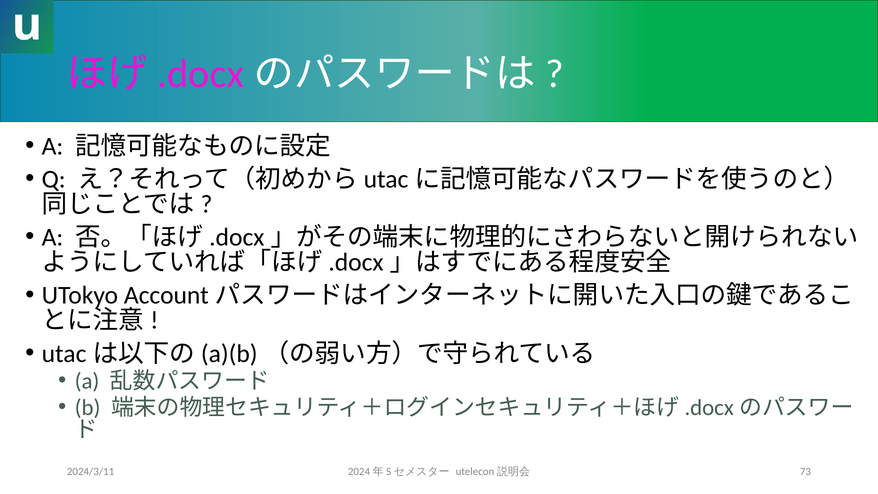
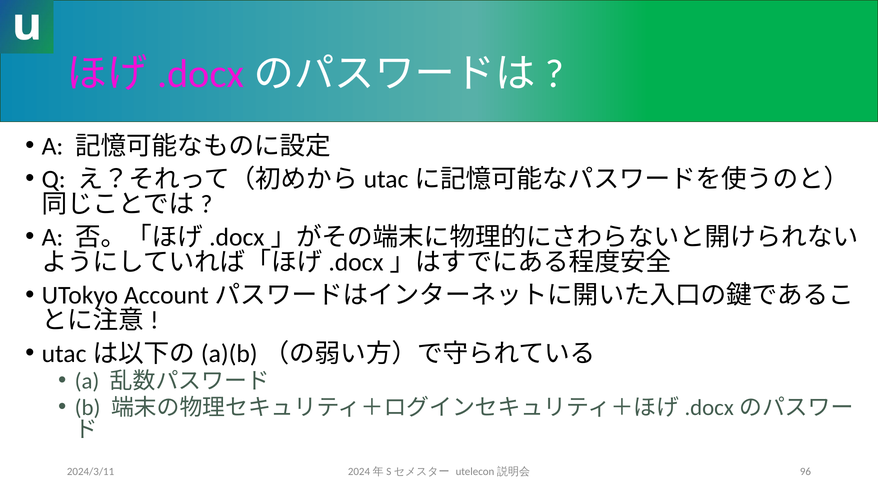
73: 73 -> 96
